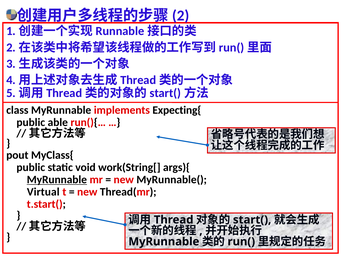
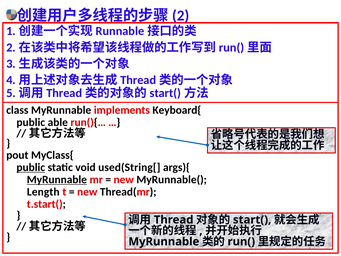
Expecting{: Expecting{ -> Keyboard{
public at (31, 167) underline: none -> present
work(String[: work(String[ -> used(String[
Virtual: Virtual -> Length
